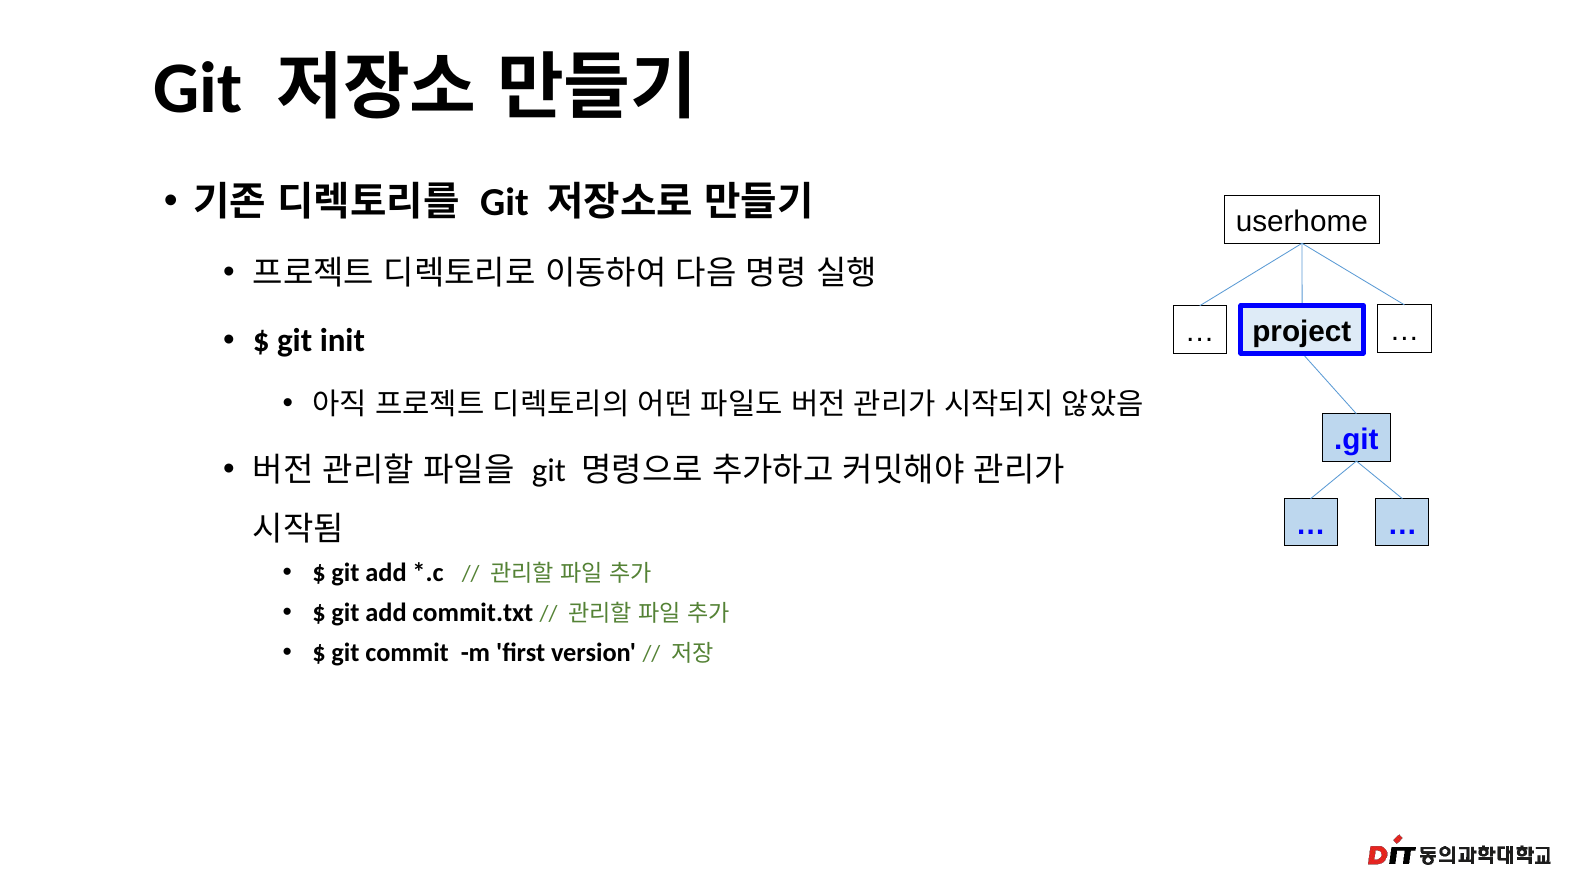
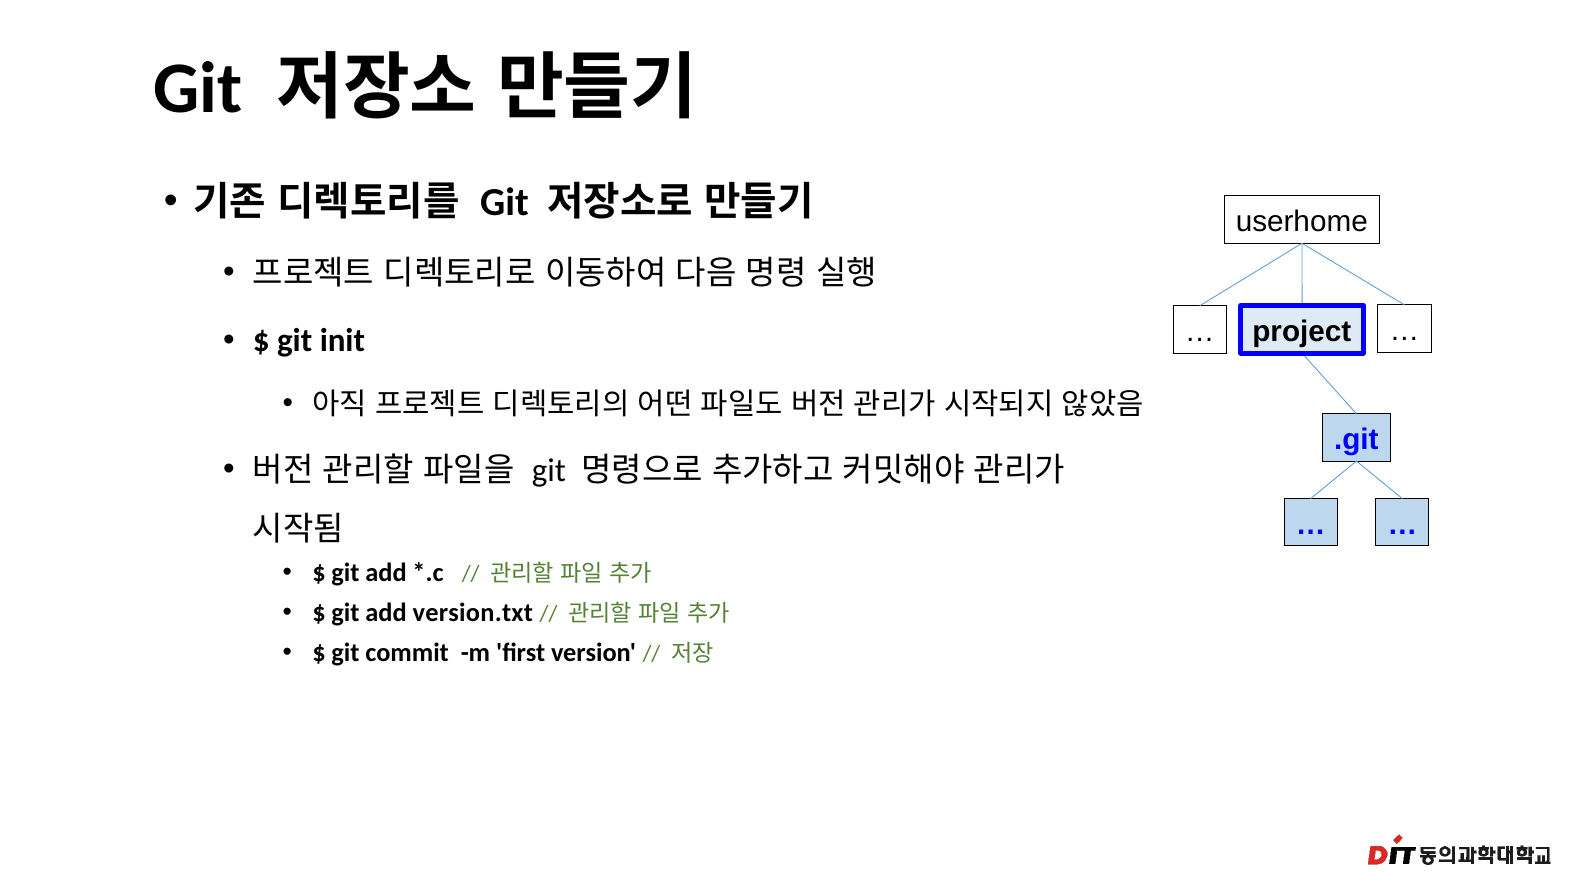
commit.txt: commit.txt -> version.txt
